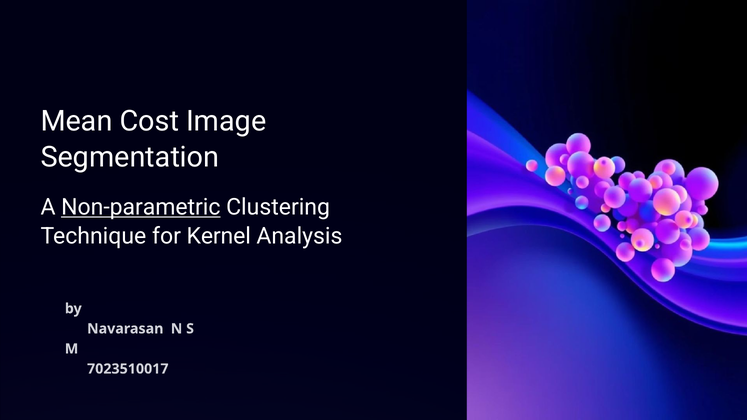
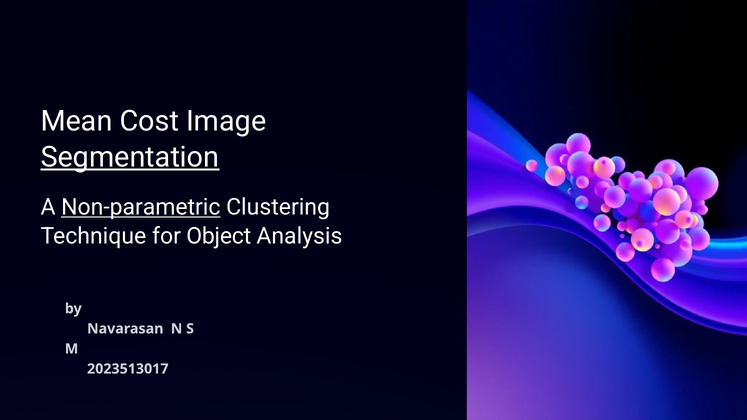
Segmentation underline: none -> present
Kernel: Kernel -> Object
7023510017: 7023510017 -> 2023513017
